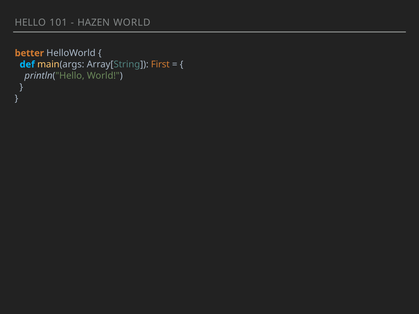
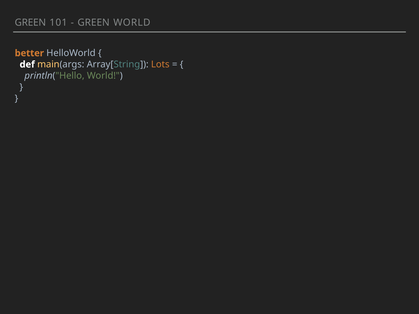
HELLO at (30, 23): HELLO -> GREEN
HAZEN at (94, 23): HAZEN -> GREEN
def colour: light blue -> white
First: First -> Lots
